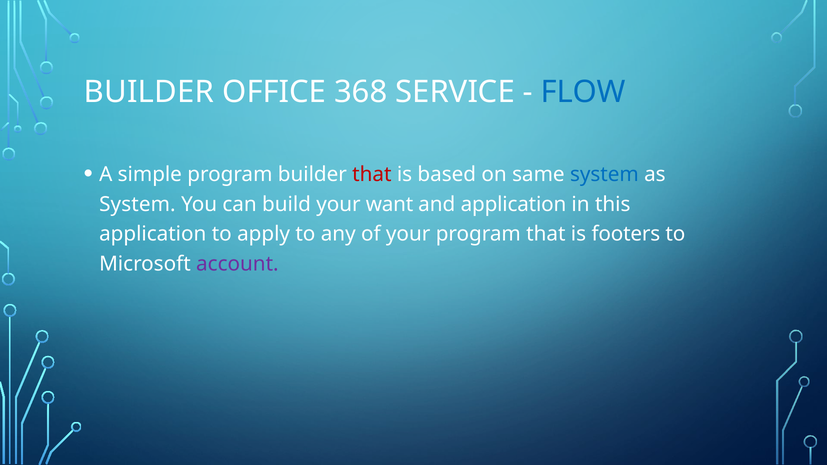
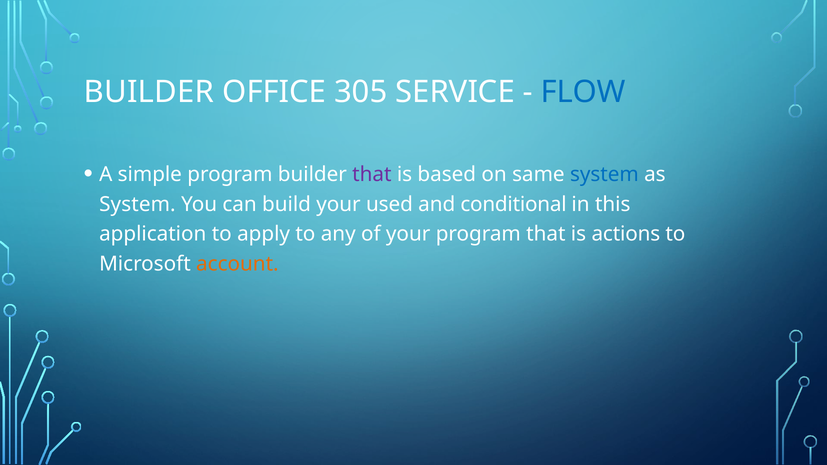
368: 368 -> 305
that at (372, 175) colour: red -> purple
want: want -> used
and application: application -> conditional
footers: footers -> actions
account colour: purple -> orange
